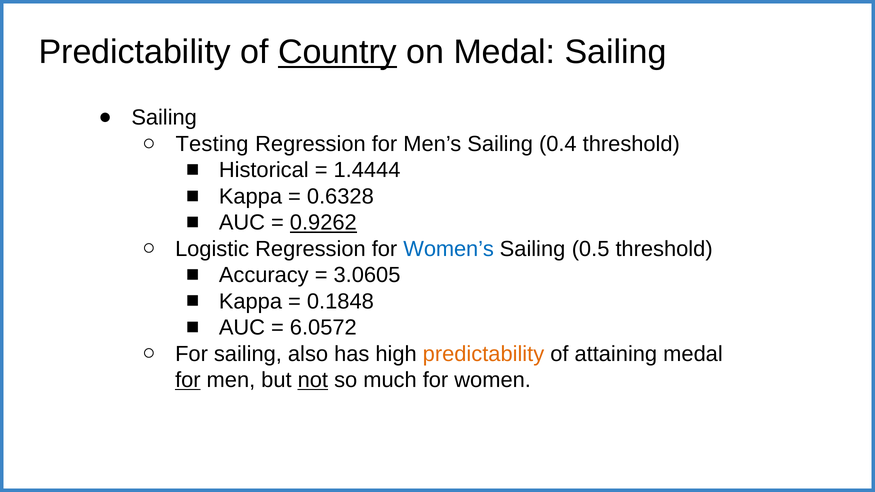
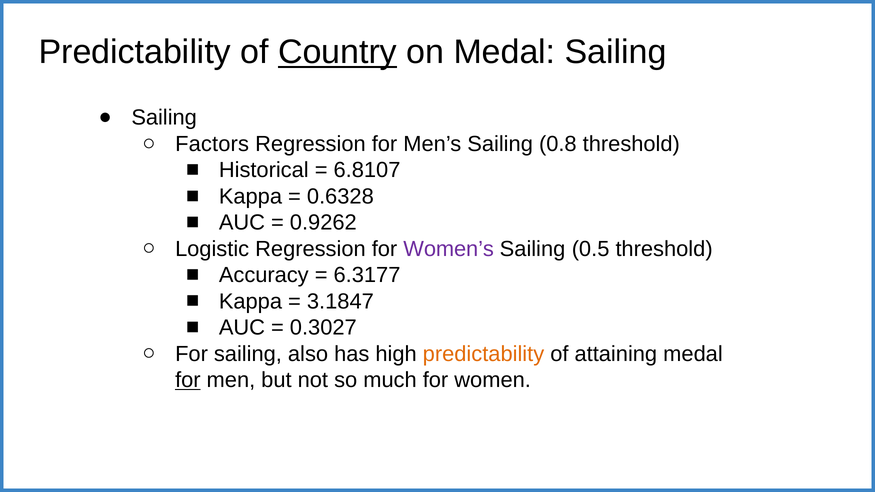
Testing: Testing -> Factors
0.4: 0.4 -> 0.8
1.4444: 1.4444 -> 6.8107
0.9262 underline: present -> none
Women’s colour: blue -> purple
3.0605: 3.0605 -> 6.3177
0.1848: 0.1848 -> 3.1847
6.0572: 6.0572 -> 0.3027
not underline: present -> none
